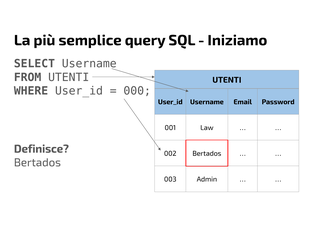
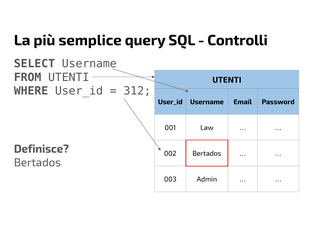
Iniziamo: Iniziamo -> Controlli
000: 000 -> 312
